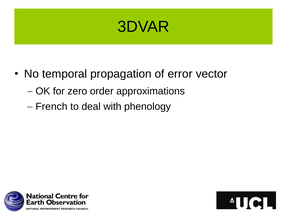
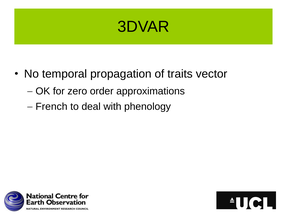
error: error -> traits
